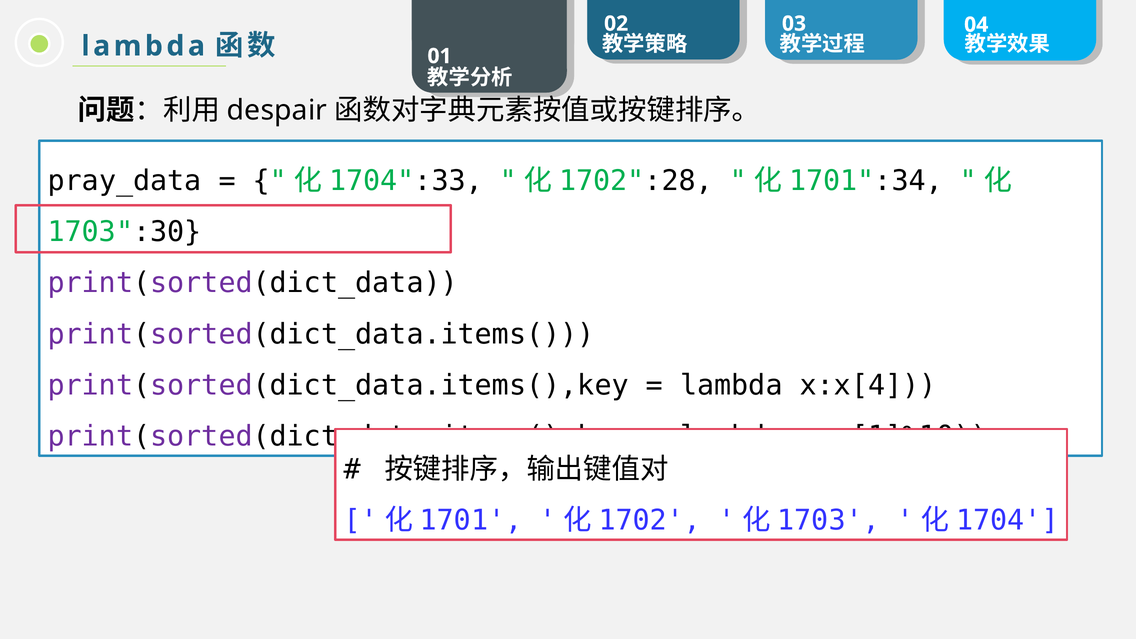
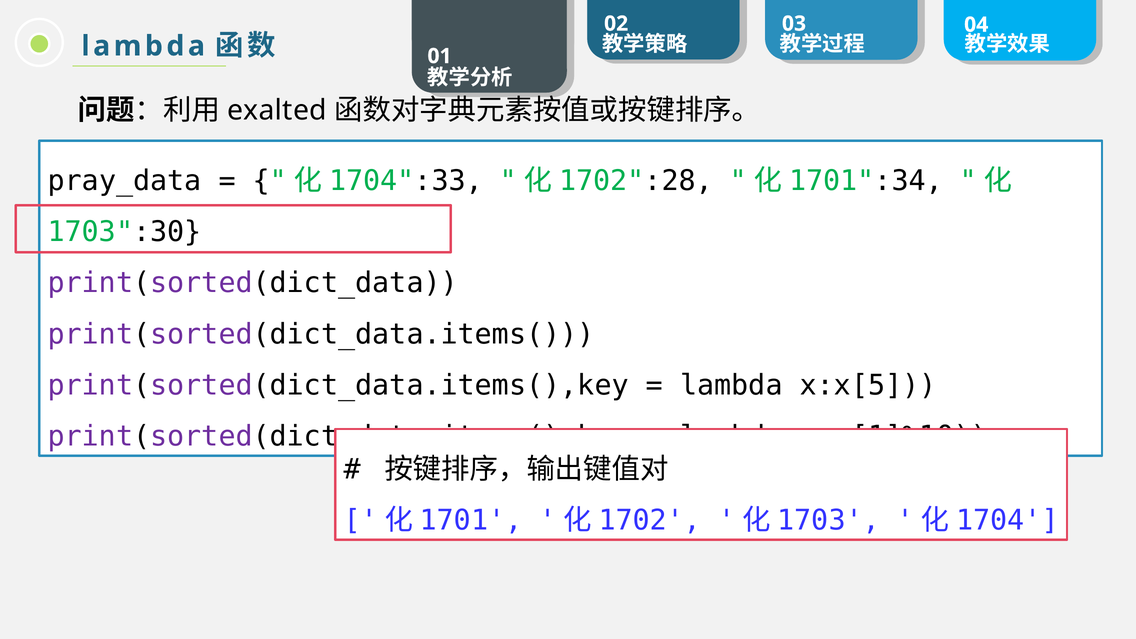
despair: despair -> exalted
x:x[4: x:x[4 -> x:x[5
